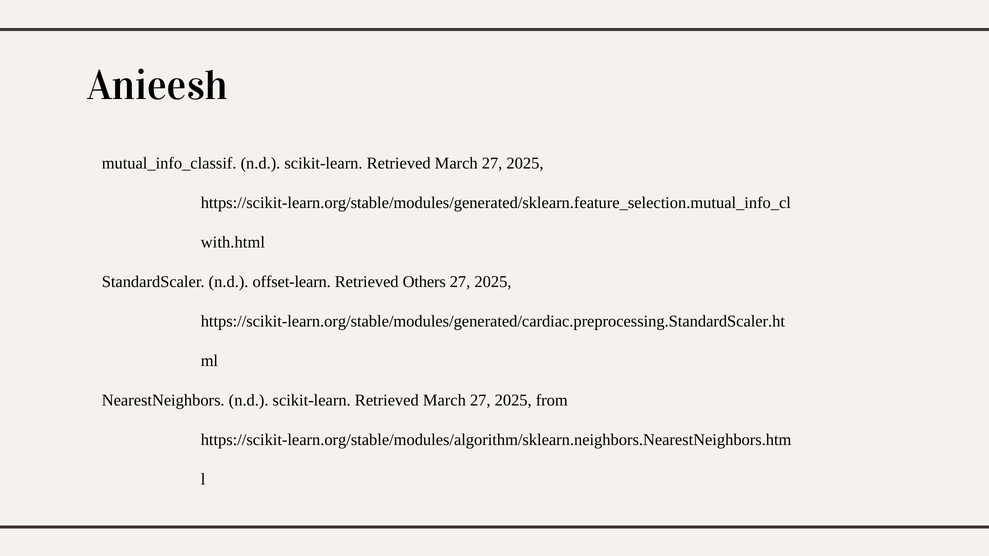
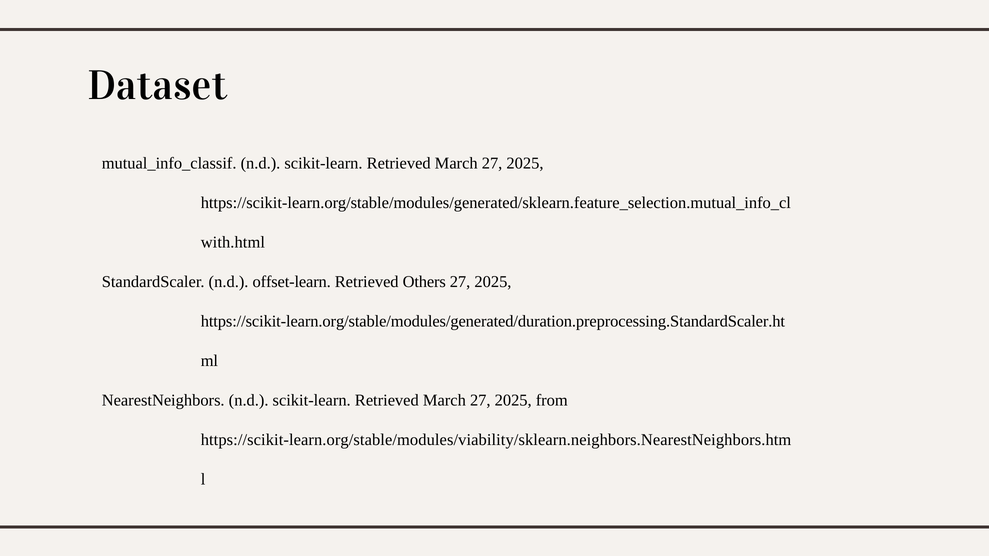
Anieesh: Anieesh -> Dataset
https://scikit-learn.org/stable/modules/generated/cardiac.preprocessing.StandardScaler.ht: https://scikit-learn.org/stable/modules/generated/cardiac.preprocessing.StandardScaler.ht -> https://scikit-learn.org/stable/modules/generated/duration.preprocessing.StandardScaler.ht
https://scikit-learn.org/stable/modules/algorithm/sklearn.neighbors.NearestNeighbors.htm: https://scikit-learn.org/stable/modules/algorithm/sklearn.neighbors.NearestNeighbors.htm -> https://scikit-learn.org/stable/modules/viability/sklearn.neighbors.NearestNeighbors.htm
